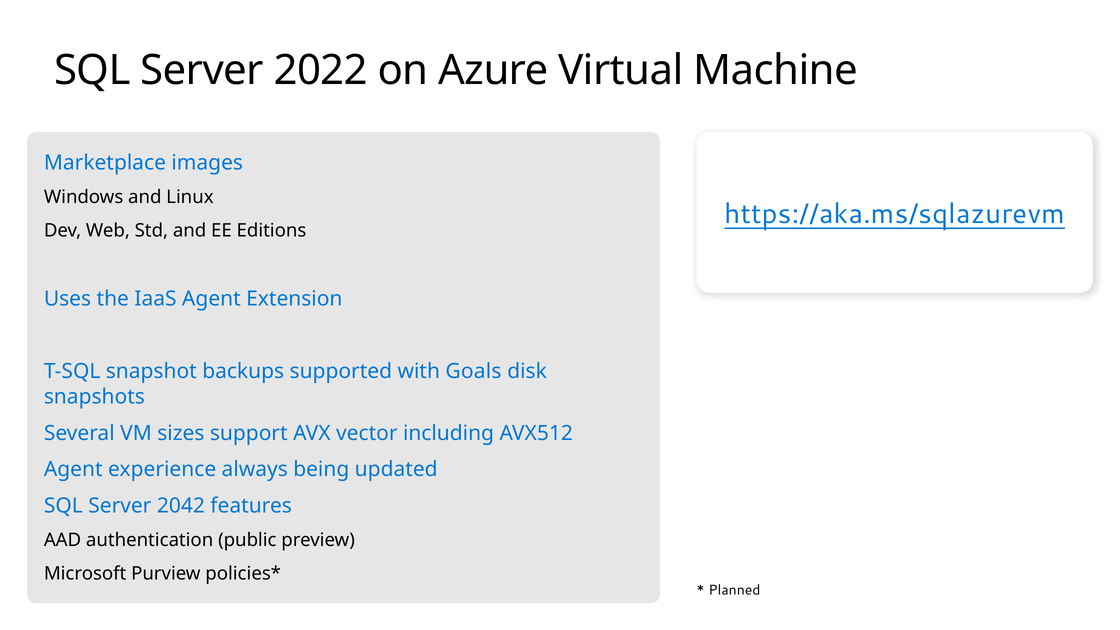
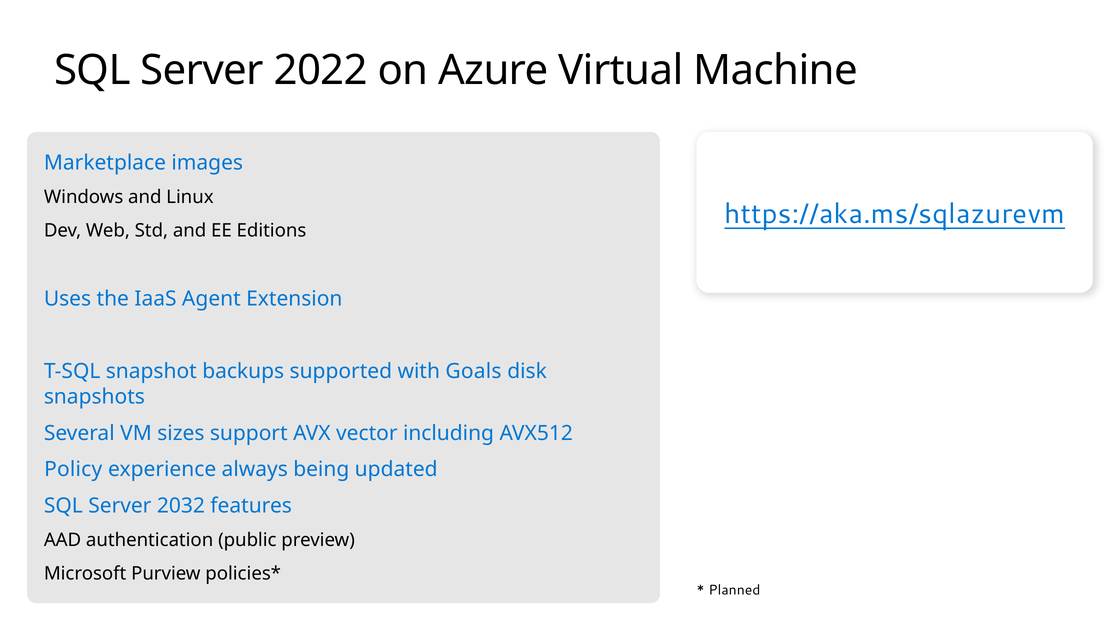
Agent at (73, 470): Agent -> Policy
2042: 2042 -> 2032
